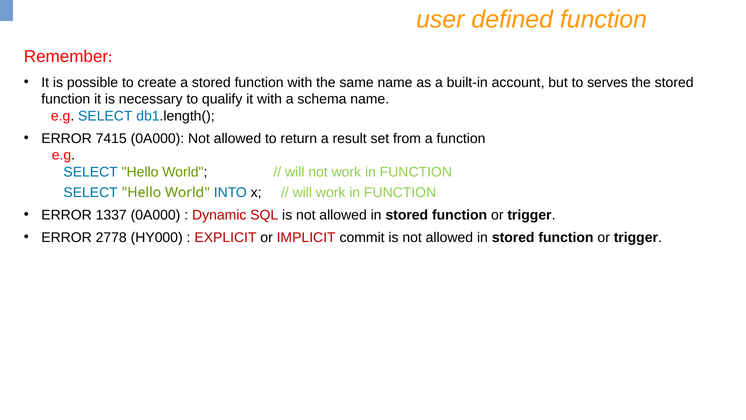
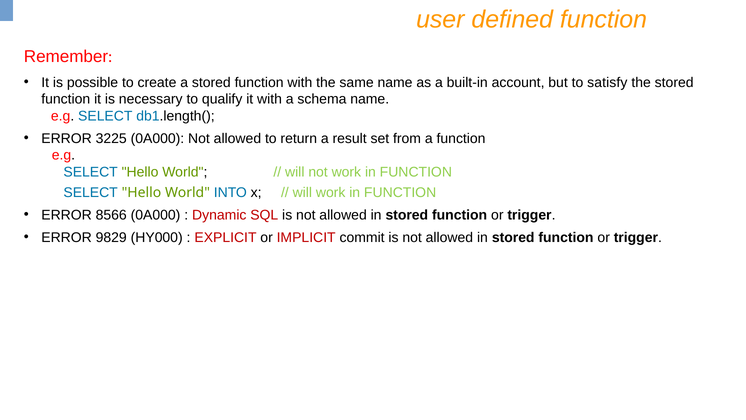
serves: serves -> satisfy
7415: 7415 -> 3225
1337: 1337 -> 8566
2778: 2778 -> 9829
